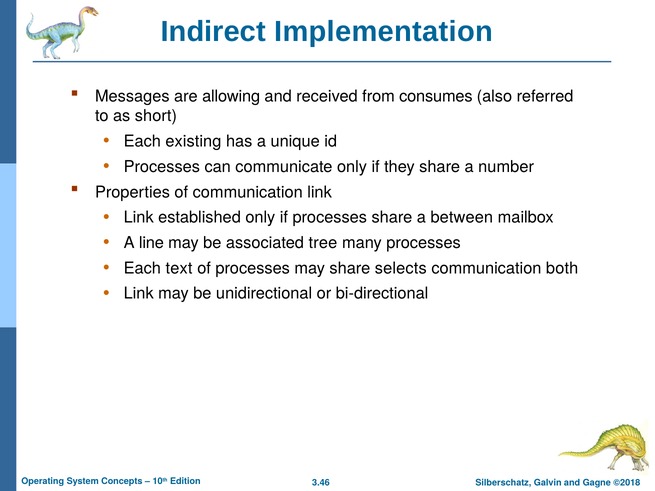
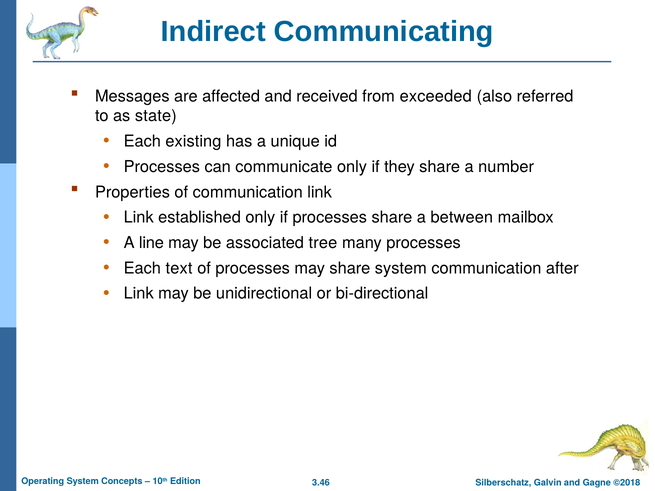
Implementation: Implementation -> Communicating
allowing: allowing -> affected
consumes: consumes -> exceeded
short: short -> state
share selects: selects -> system
both: both -> after
